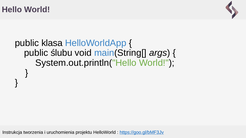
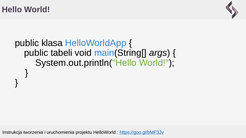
ślubu: ślubu -> tabeli
